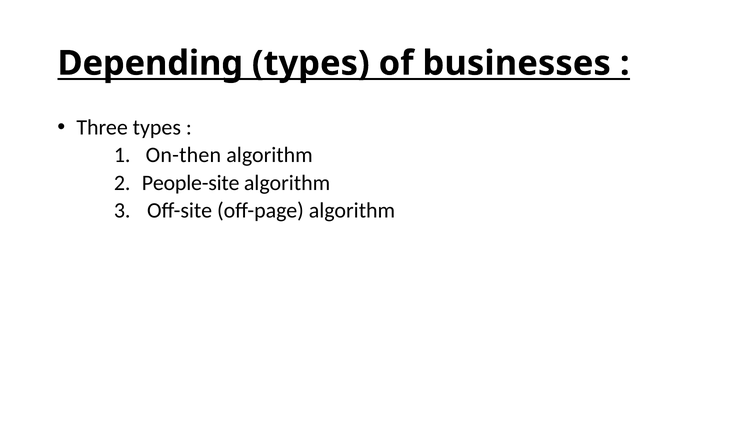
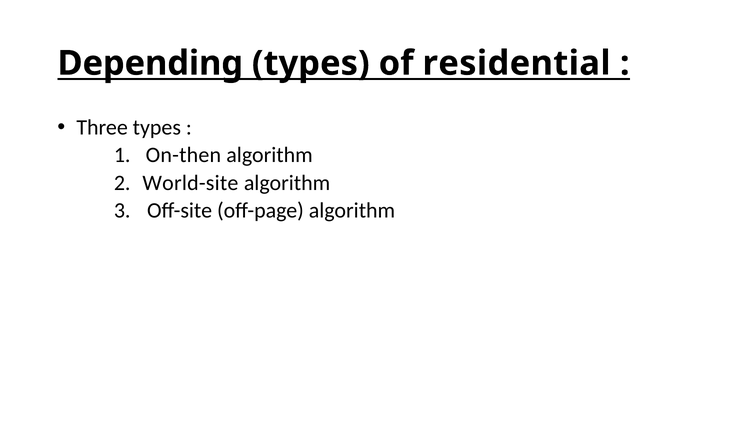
businesses: businesses -> residential
People-site: People-site -> World-site
